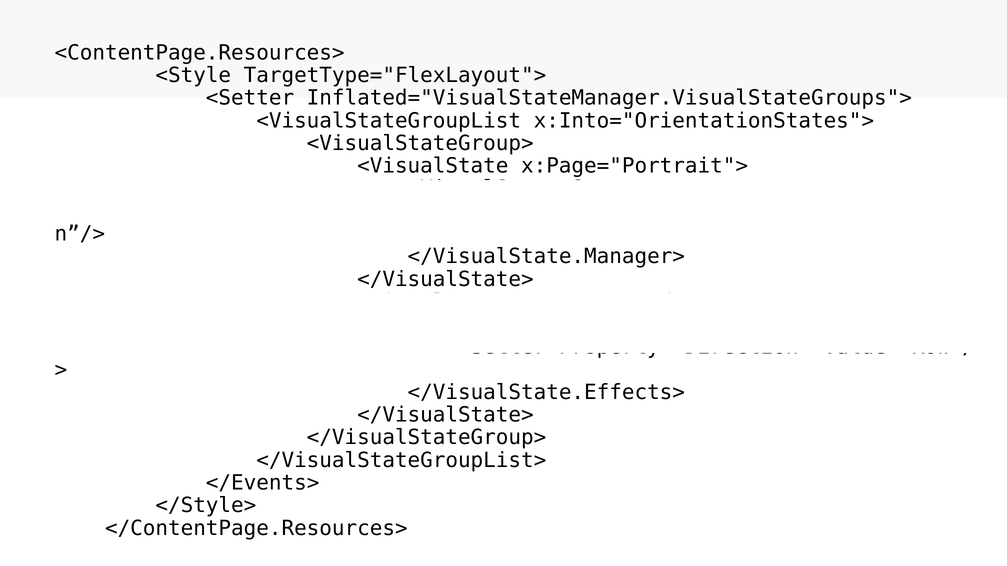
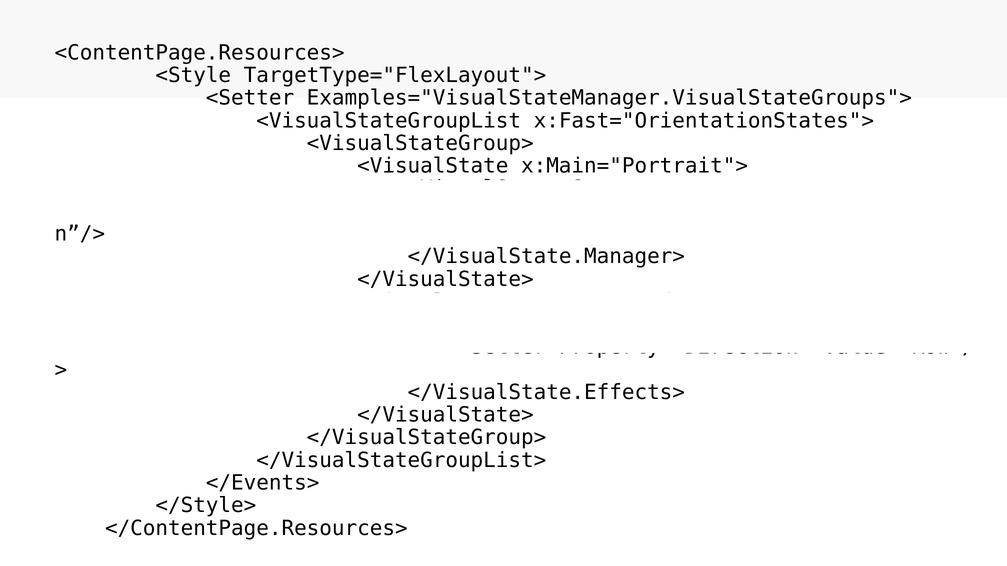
Inflated="VisualStateManager.VisualStateGroups">: Inflated="VisualStateManager.VisualStateGroups"> -> Examples="VisualStateManager.VisualStateGroups">
x:Into="OrientationStates">: x:Into="OrientationStates"> -> x:Fast="OrientationStates">
x:Page="Portrait">: x:Page="Portrait"> -> x:Main="Portrait">
